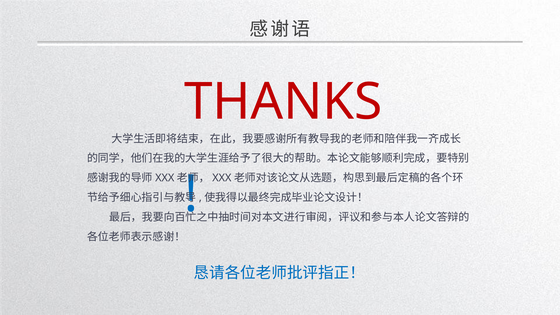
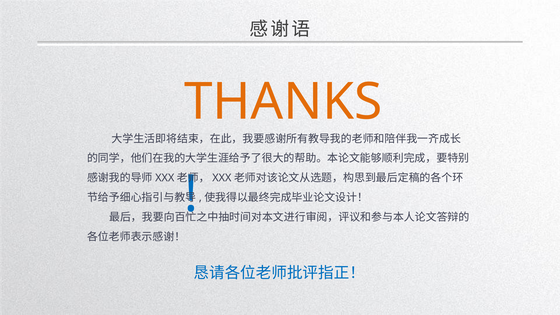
THANKS colour: red -> orange
